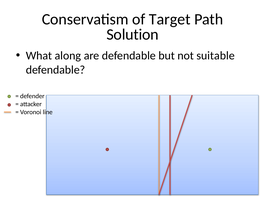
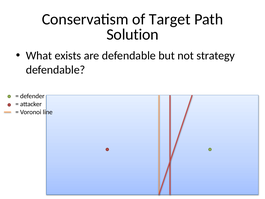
along: along -> exists
suitable: suitable -> strategy
